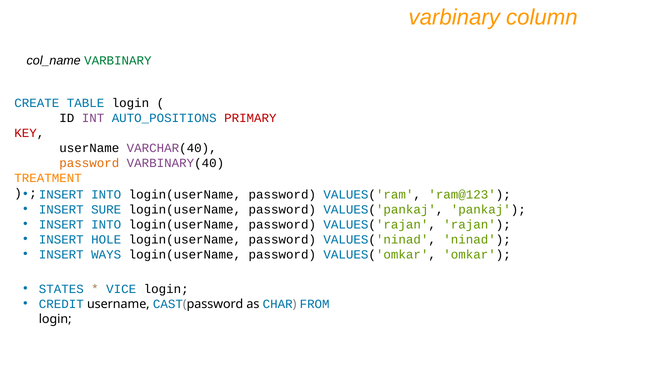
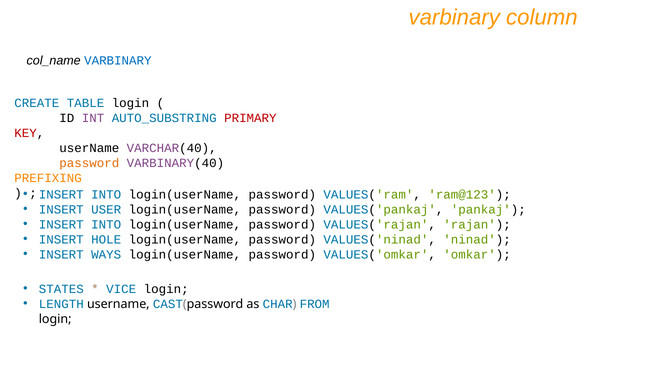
VARBINARY at (118, 60) colour: green -> blue
AUTO_POSITIONS: AUTO_POSITIONS -> AUTO_SUBSTRING
TREATMENT: TREATMENT -> PREFIXING
SURE: SURE -> USER
CREDIT: CREDIT -> LENGTH
